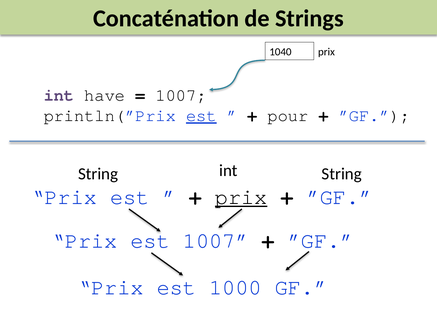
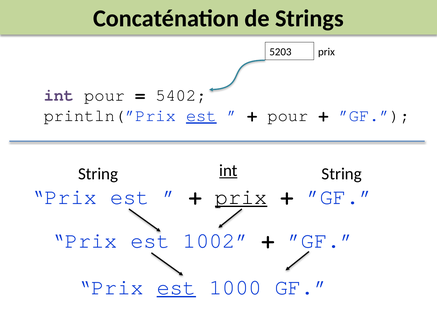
1040: 1040 -> 5203
int have: have -> pour
1007 at (181, 95): 1007 -> 5402
int at (228, 170) underline: none -> present
1007 at (216, 241): 1007 -> 1002
est at (176, 287) underline: none -> present
